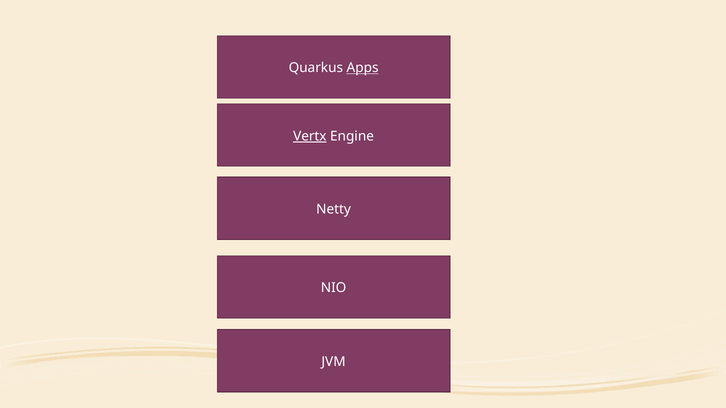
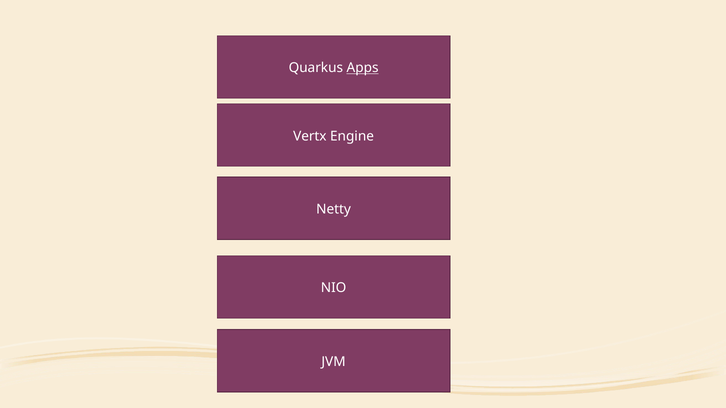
Vertx underline: present -> none
